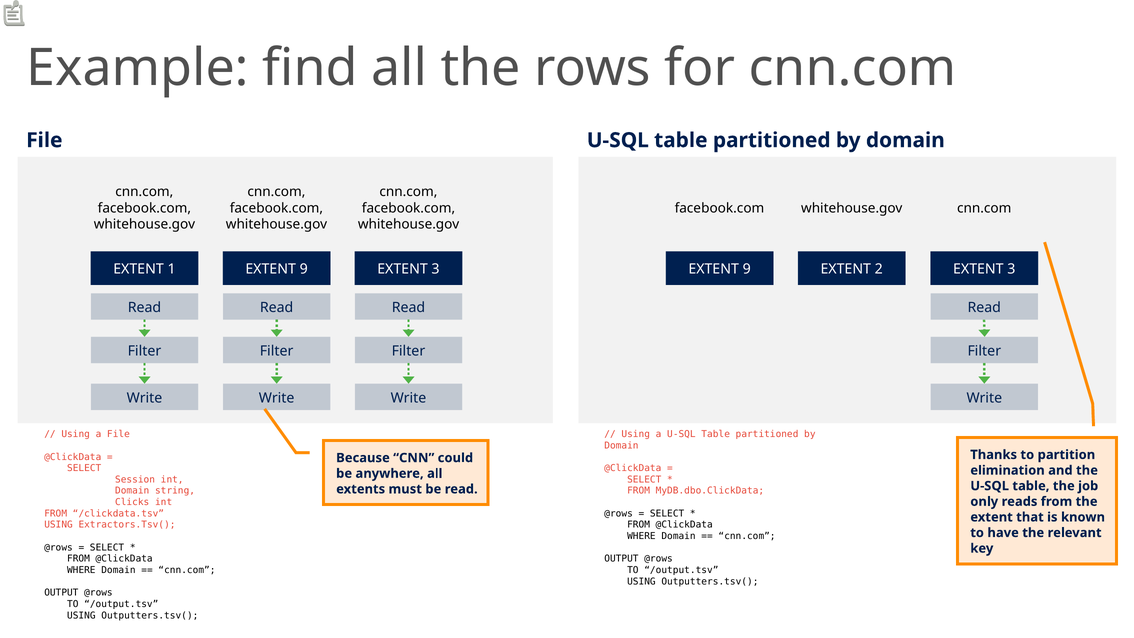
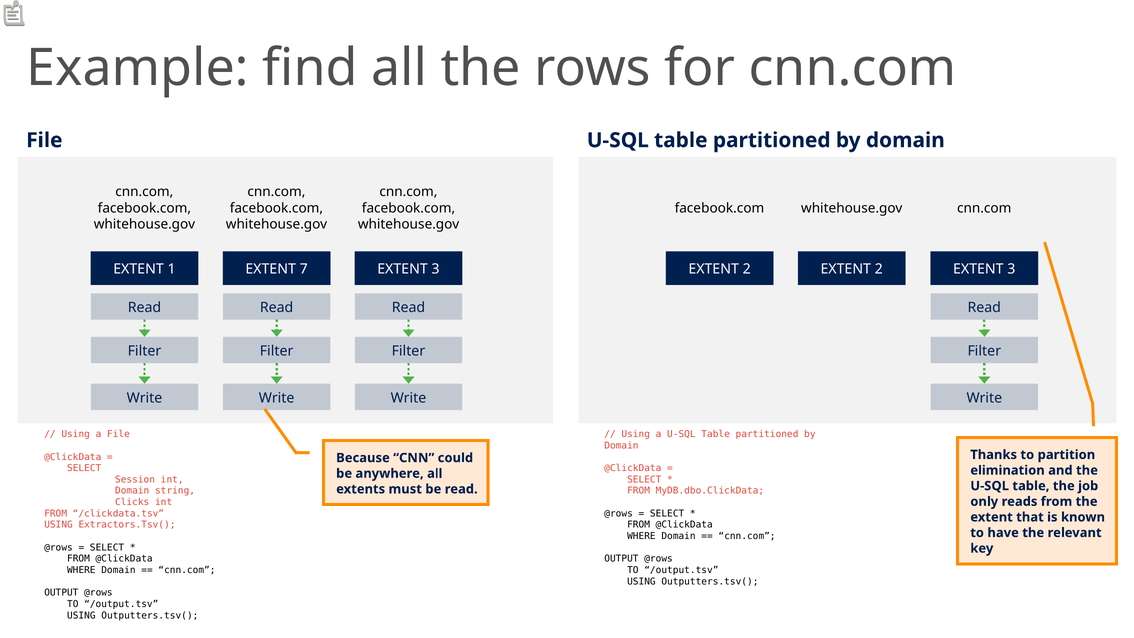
1 EXTENT 9: 9 -> 7
9 at (747, 269): 9 -> 2
